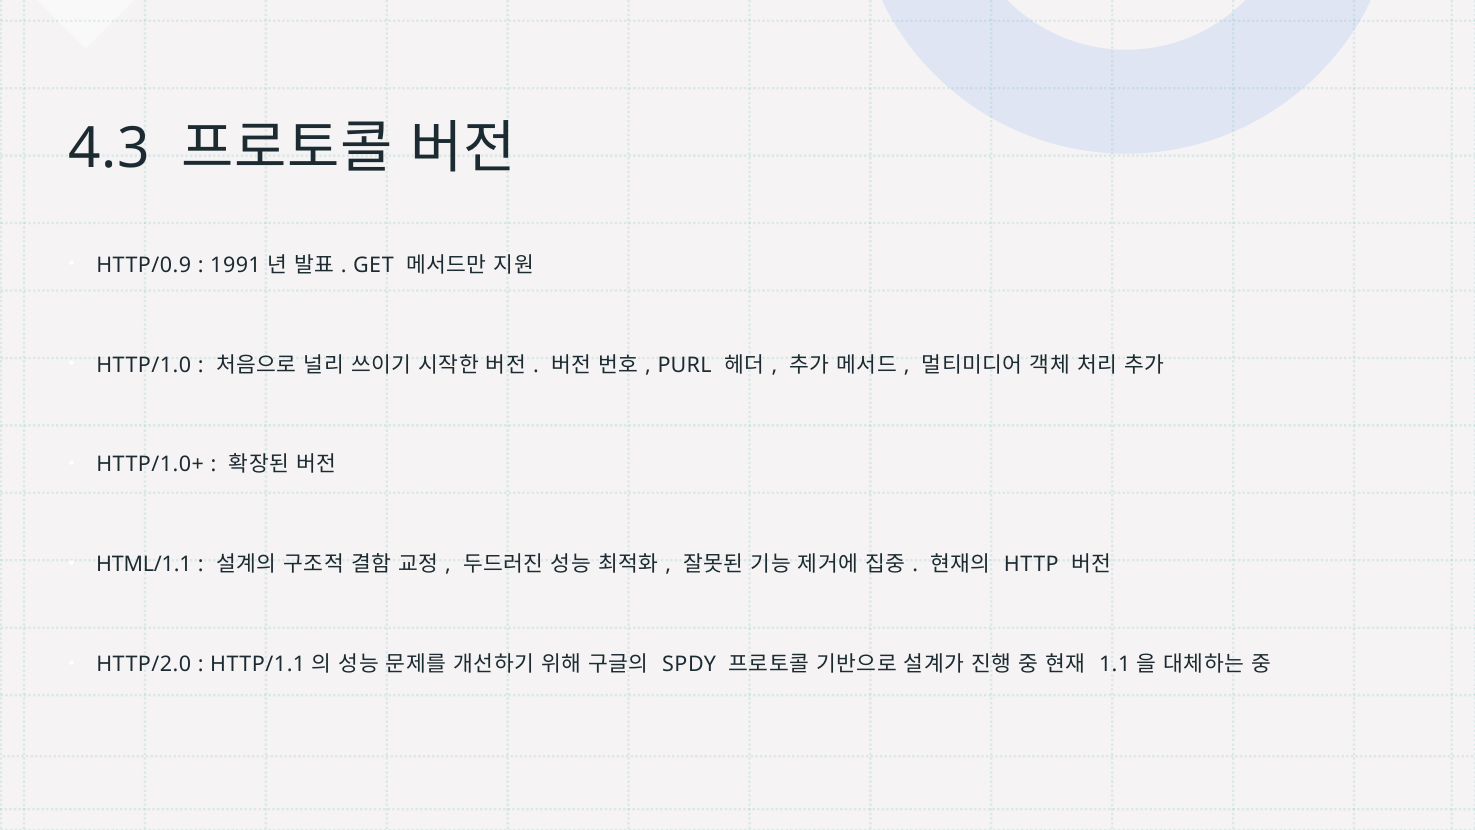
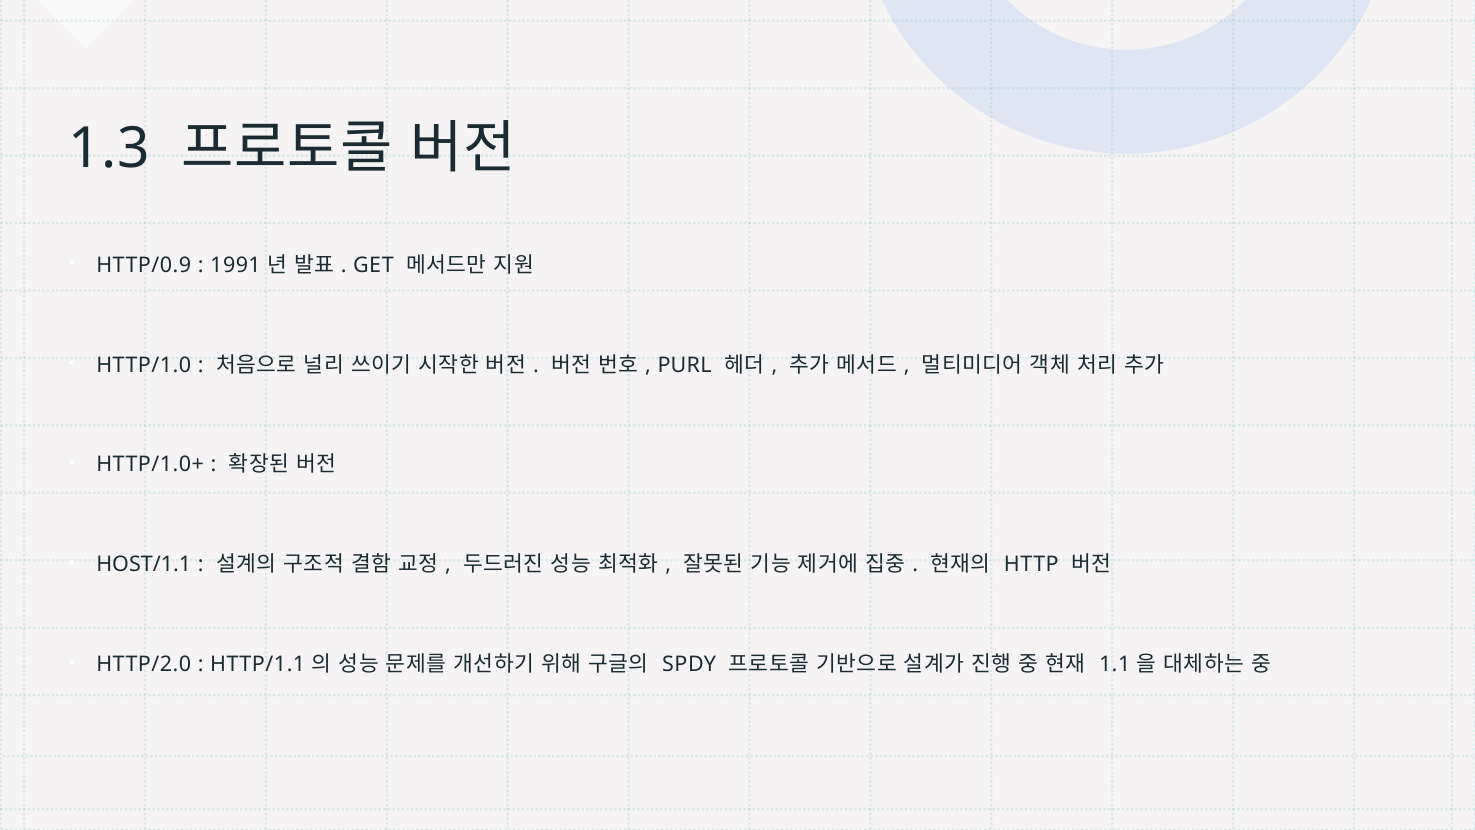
4.3: 4.3 -> 1.3
HTML/1.1: HTML/1.1 -> HOST/1.1
